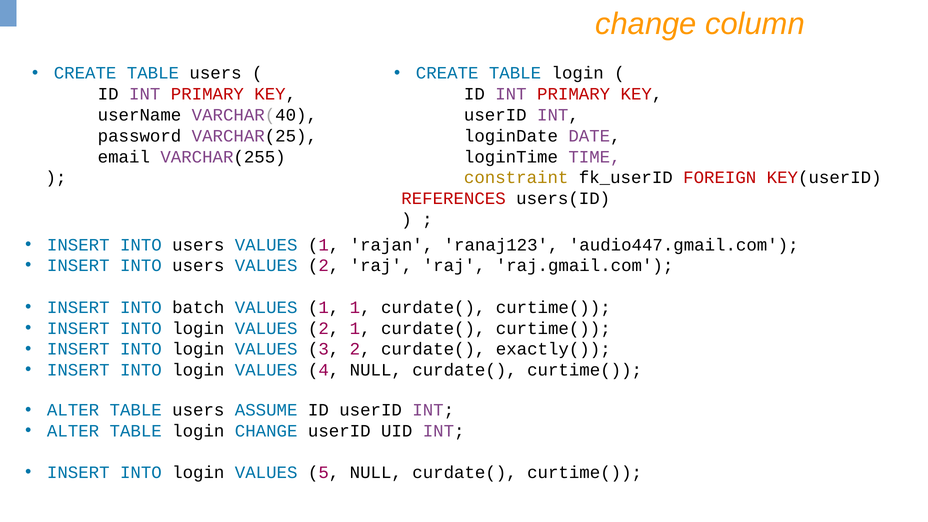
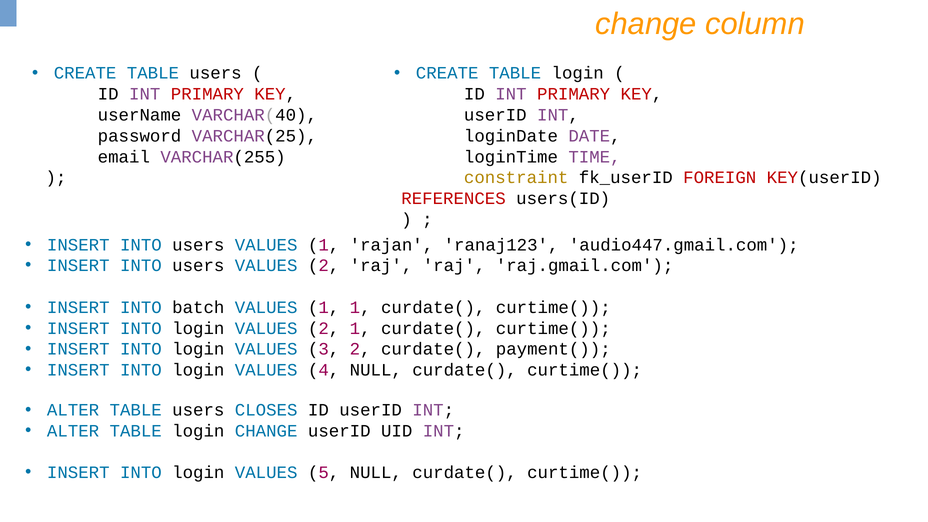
exactly(: exactly( -> payment(
ASSUME: ASSUME -> CLOSES
